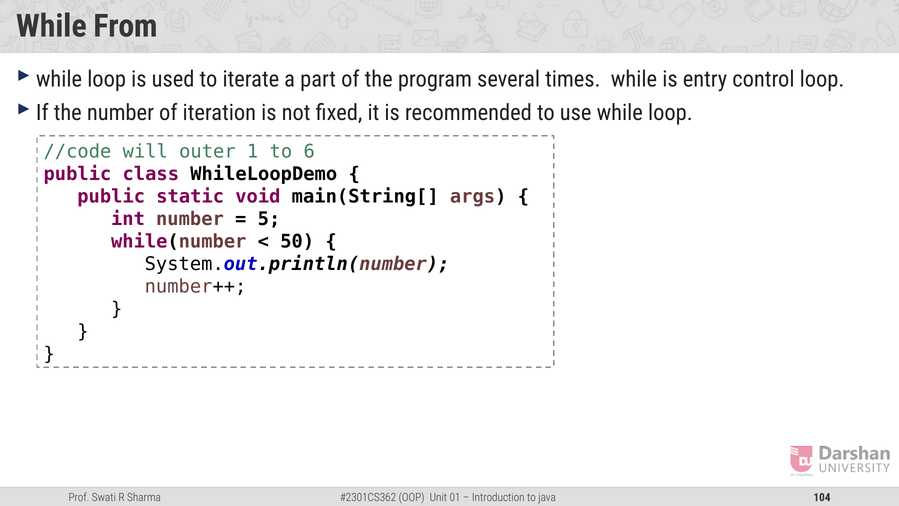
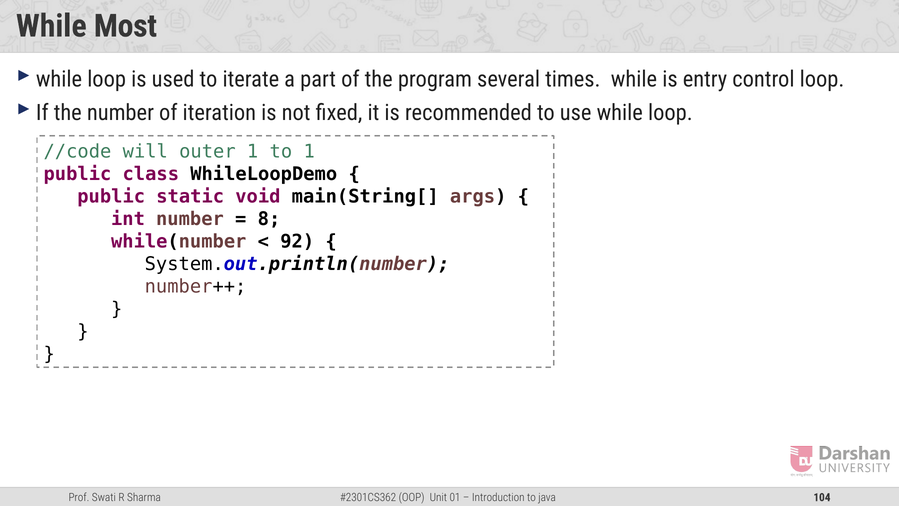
From: From -> Most
to 6: 6 -> 1
5: 5 -> 8
50: 50 -> 92
